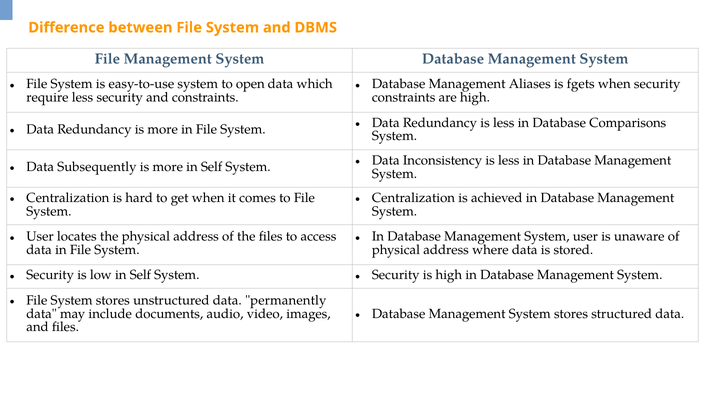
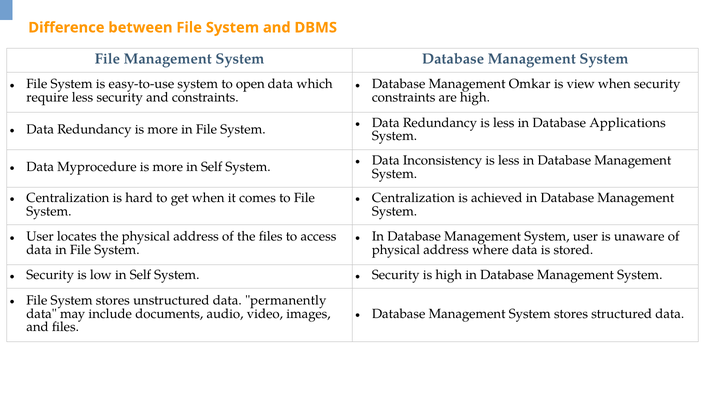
Aliases: Aliases -> Omkar
fgets: fgets -> view
Comparisons: Comparisons -> Applications
Subsequently: Subsequently -> Myprocedure
